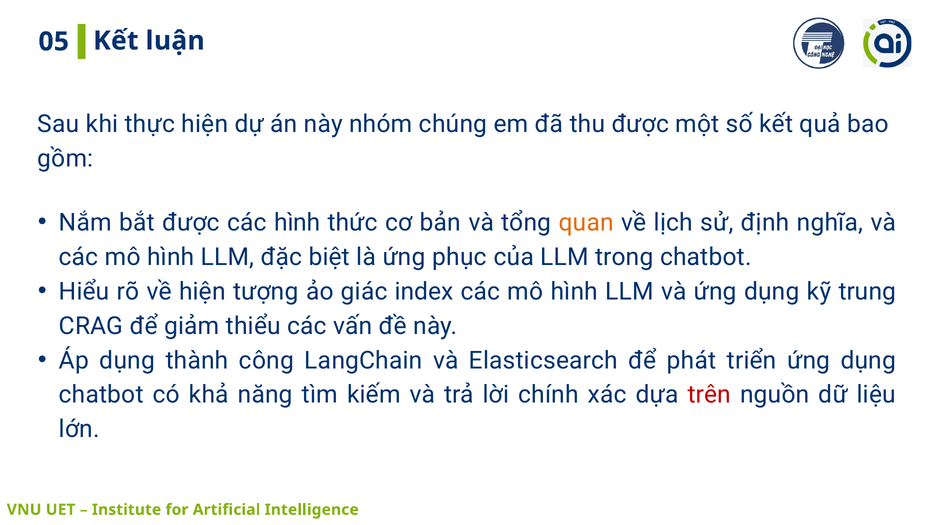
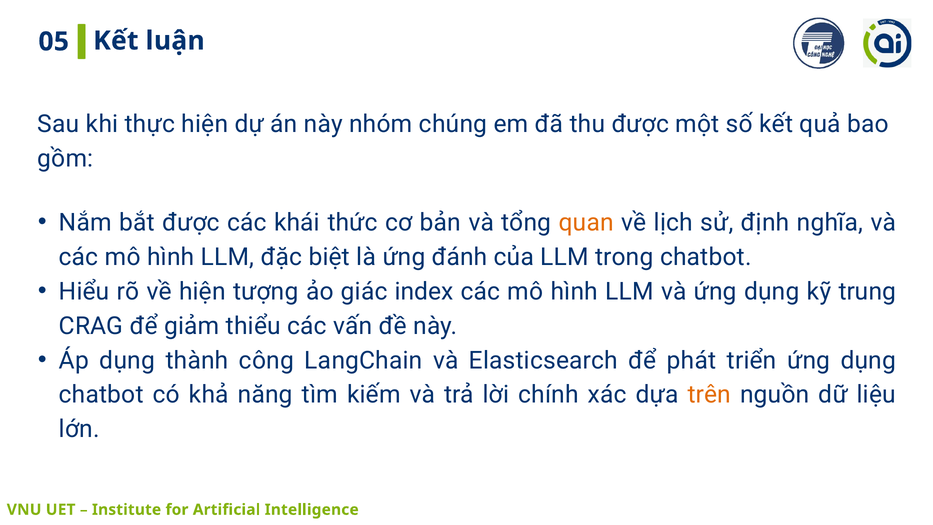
các hình: hình -> khái
phục: phục -> đánh
trên colour: red -> orange
